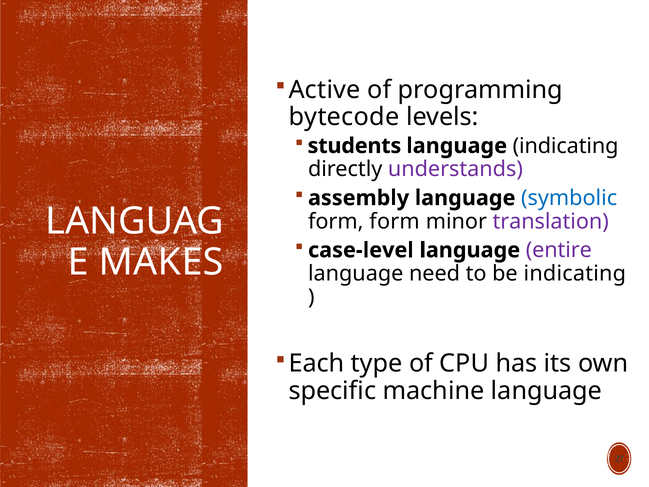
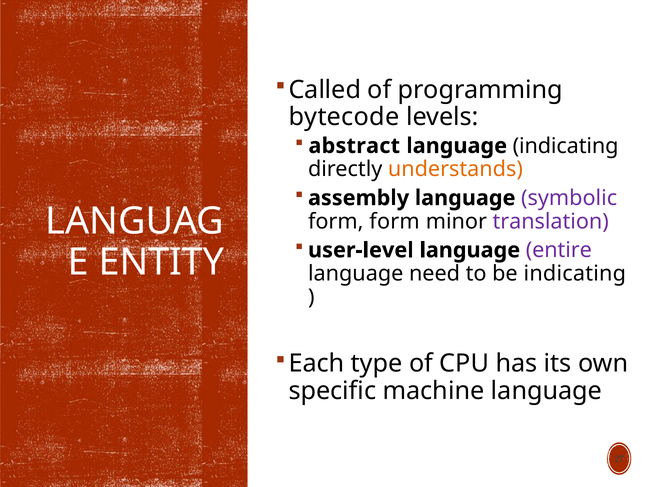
Active: Active -> Called
students: students -> abstract
understands colour: purple -> orange
symbolic colour: blue -> purple
case-level: case-level -> user-level
MAKES: MAKES -> ENTITY
